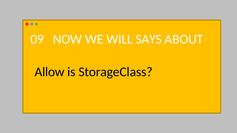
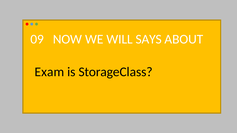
Allow: Allow -> Exam
